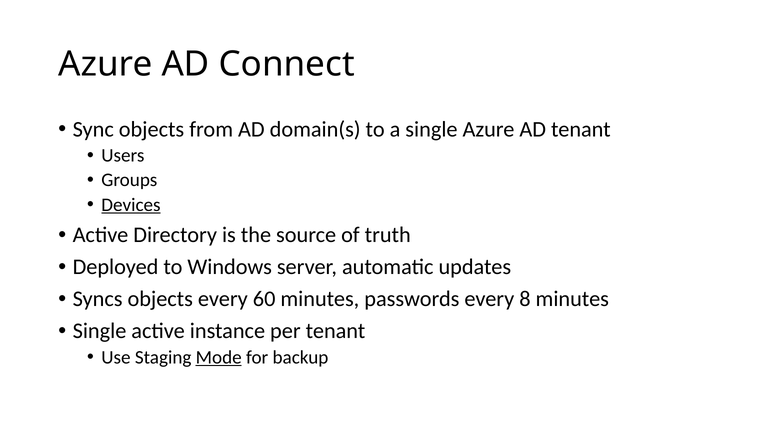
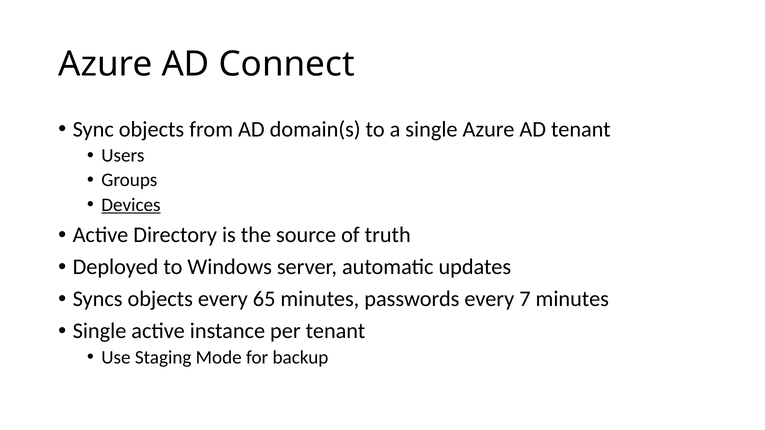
60: 60 -> 65
8: 8 -> 7
Mode underline: present -> none
